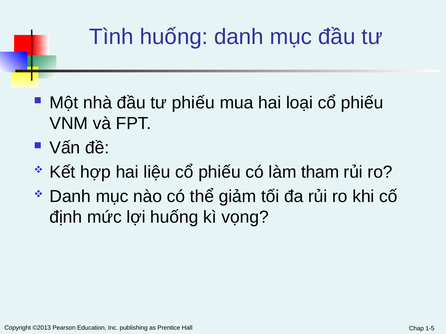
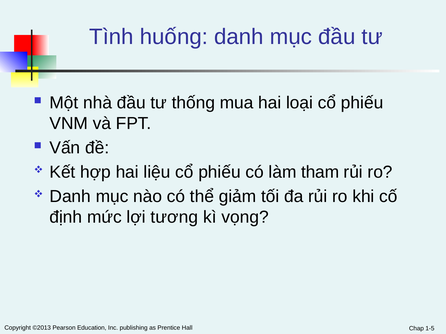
tư phiếu: phiếu -> thống
lợi huống: huống -> tương
